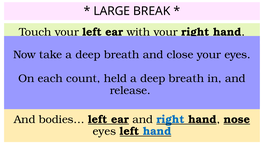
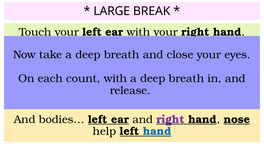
count held: held -> with
right at (171, 119) colour: blue -> purple
eyes at (104, 131): eyes -> help
